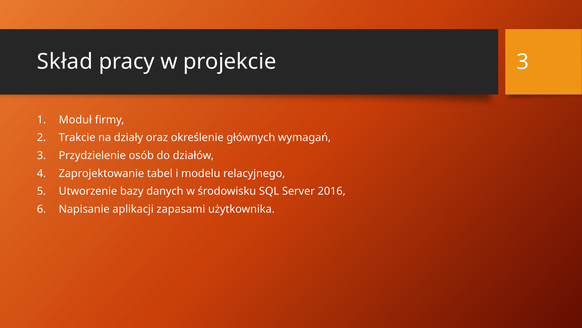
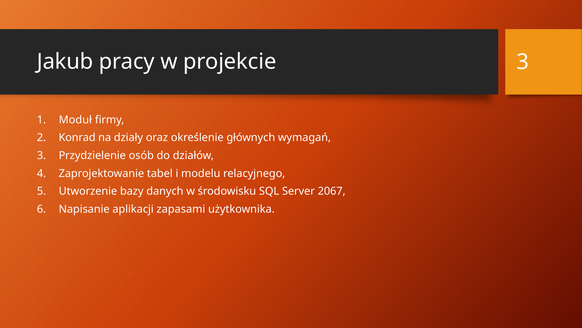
Skład: Skład -> Jakub
Trakcie: Trakcie -> Konrad
2016: 2016 -> 2067
